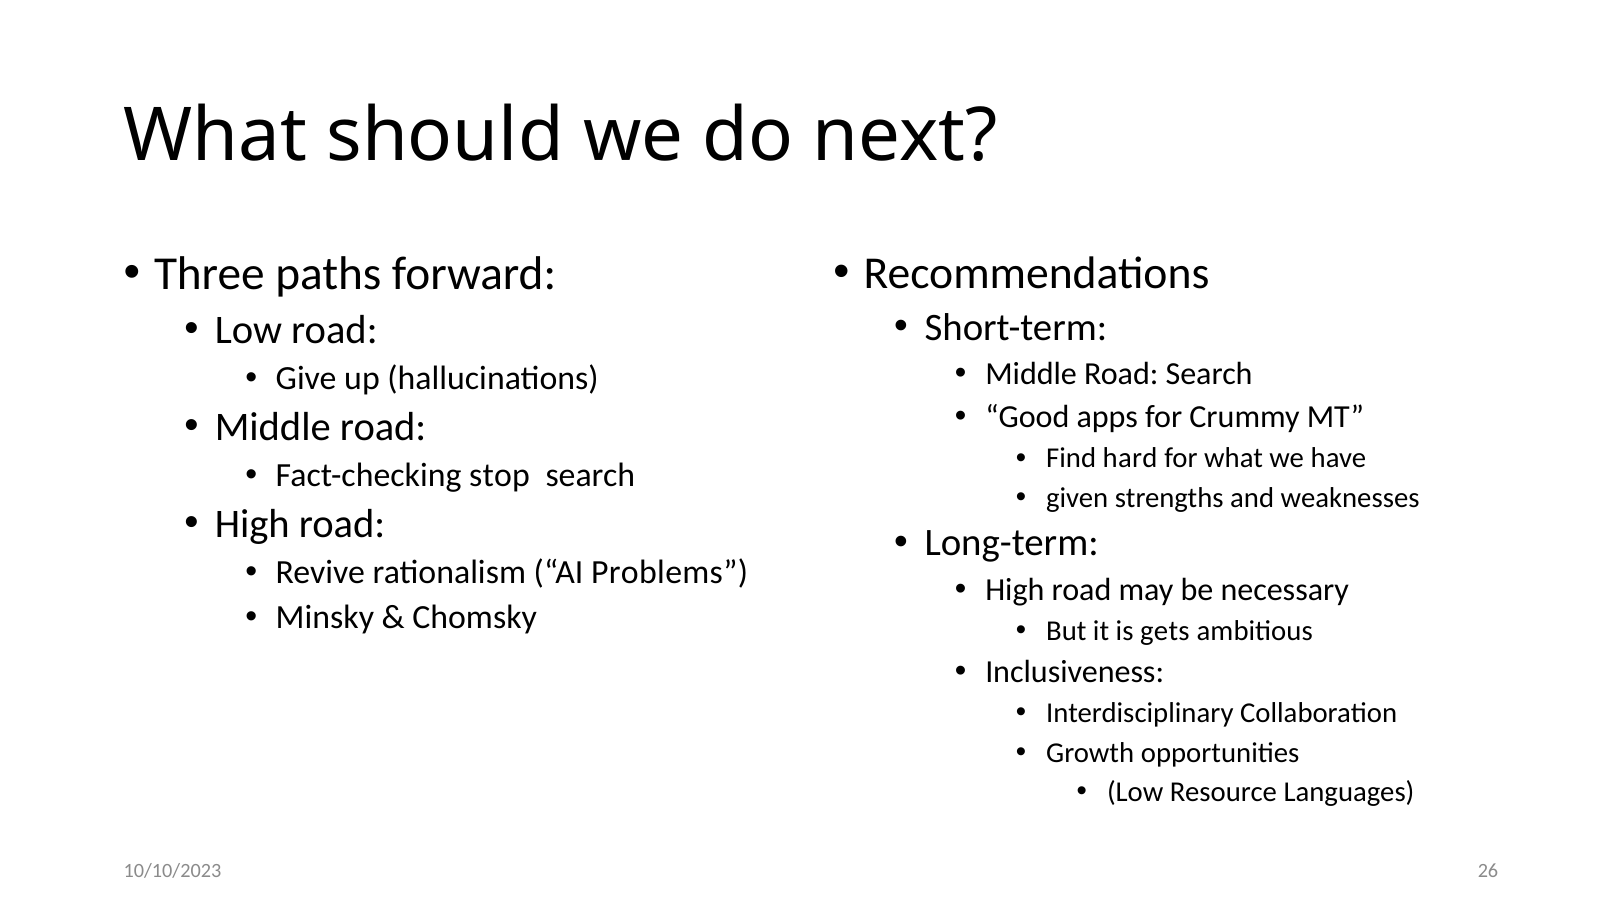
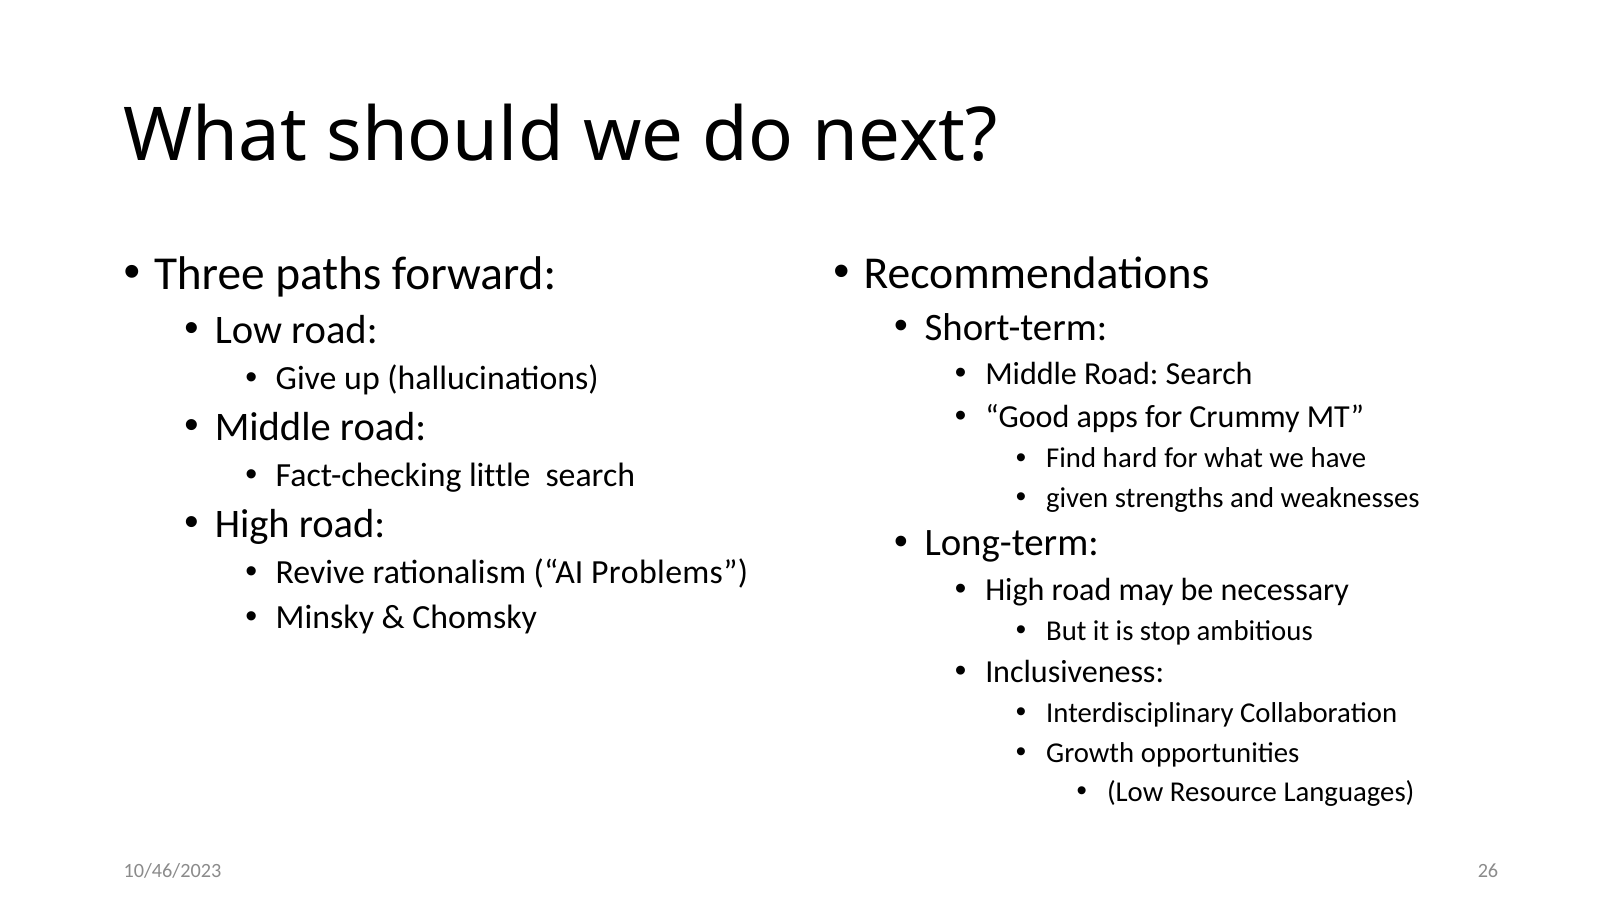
stop: stop -> little
gets: gets -> stop
10/10/2023: 10/10/2023 -> 10/46/2023
